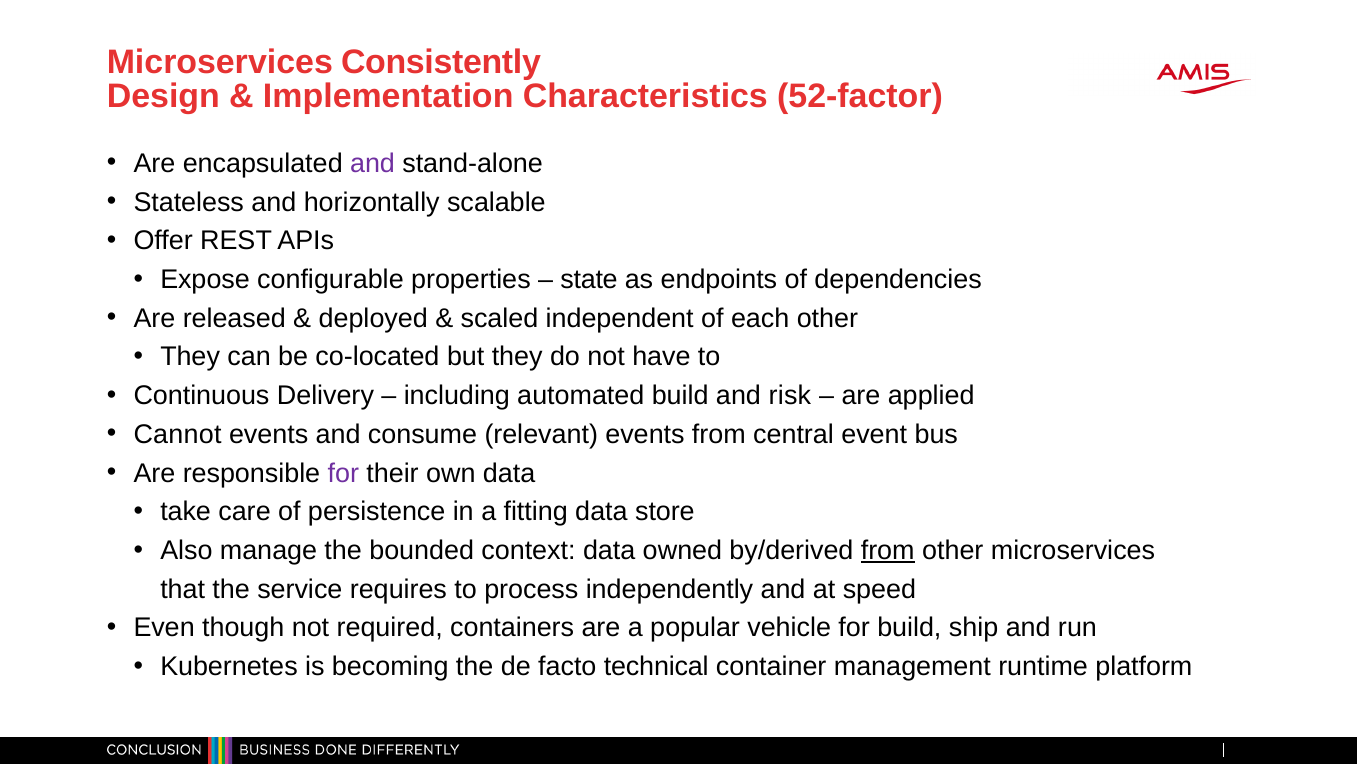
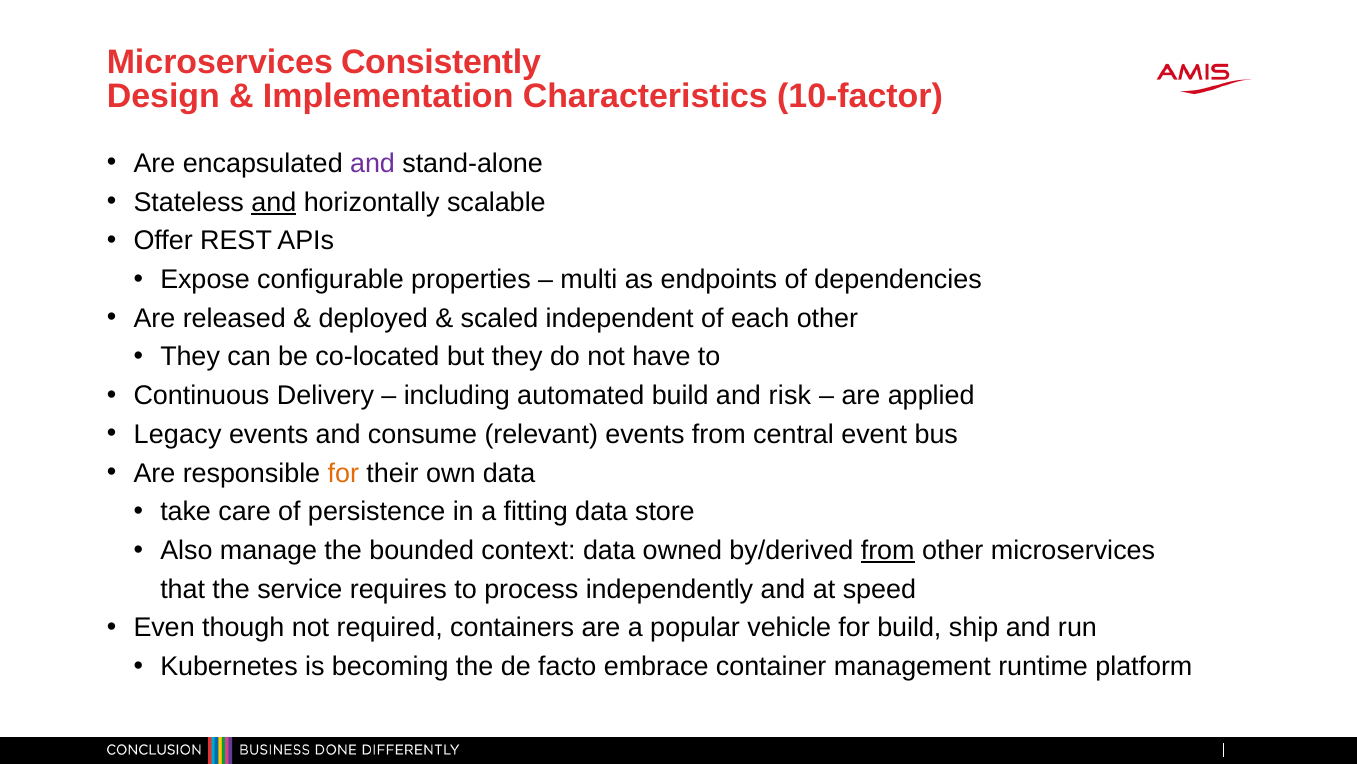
52-factor: 52-factor -> 10-factor
and at (274, 202) underline: none -> present
state: state -> multi
Cannot: Cannot -> Legacy
for at (343, 473) colour: purple -> orange
technical: technical -> embrace
